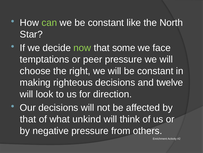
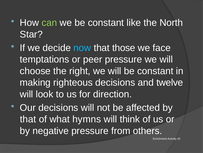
now colour: light green -> light blue
some: some -> those
unkind: unkind -> hymns
